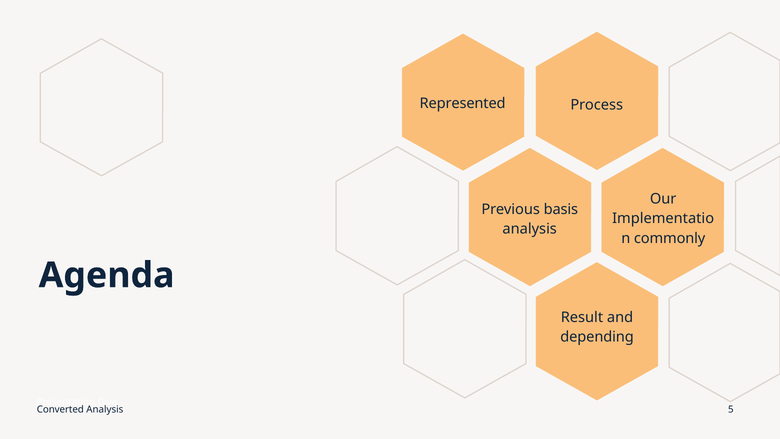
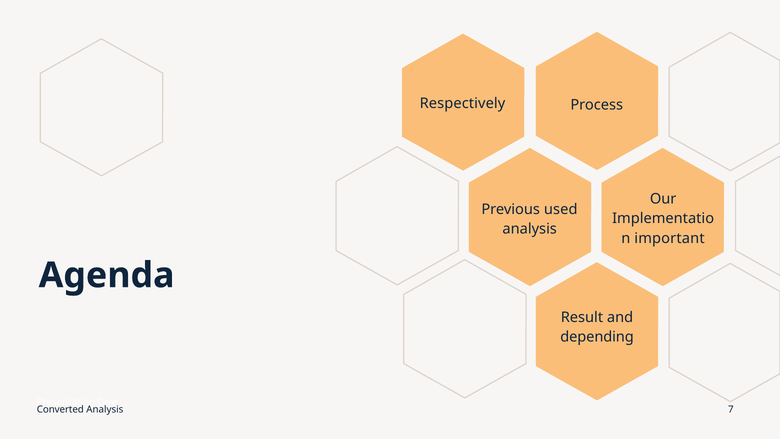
Represented: Represented -> Respectively
basis: basis -> used
commonly: commonly -> important
5: 5 -> 7
